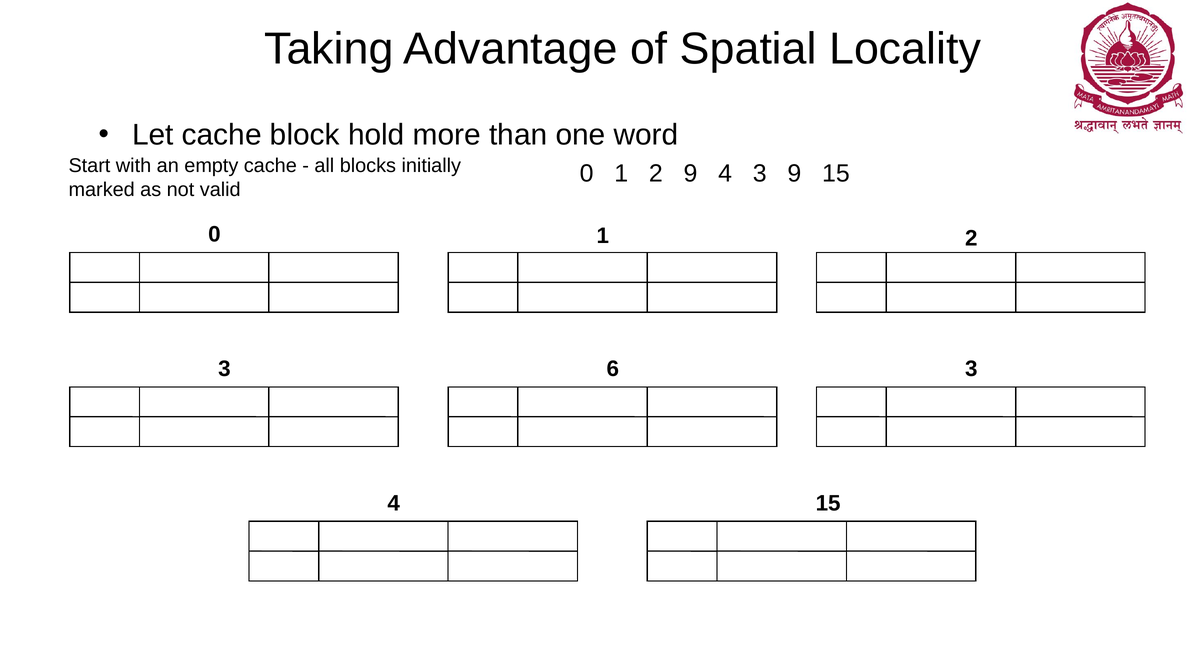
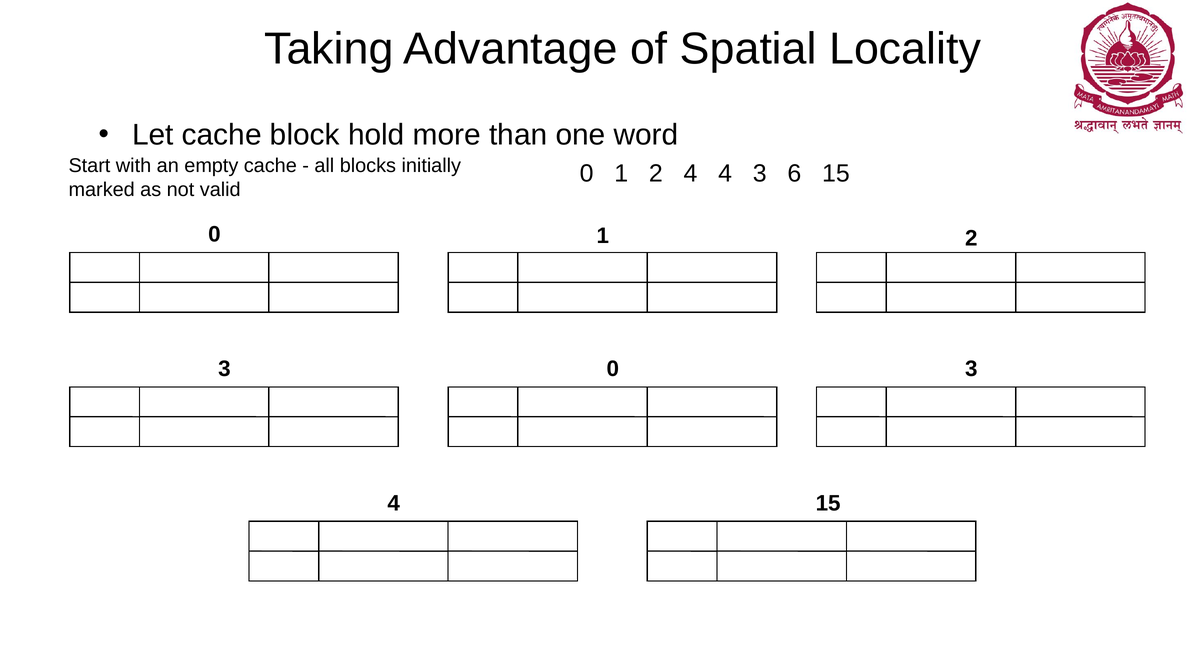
2 9: 9 -> 4
3 9: 9 -> 6
3 6: 6 -> 0
